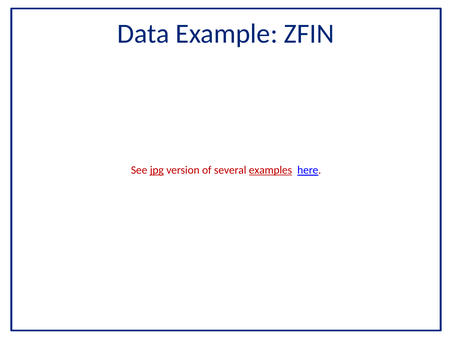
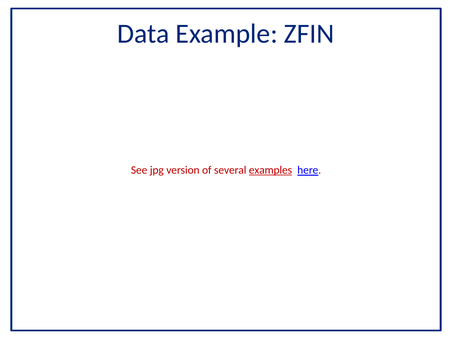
jpg underline: present -> none
